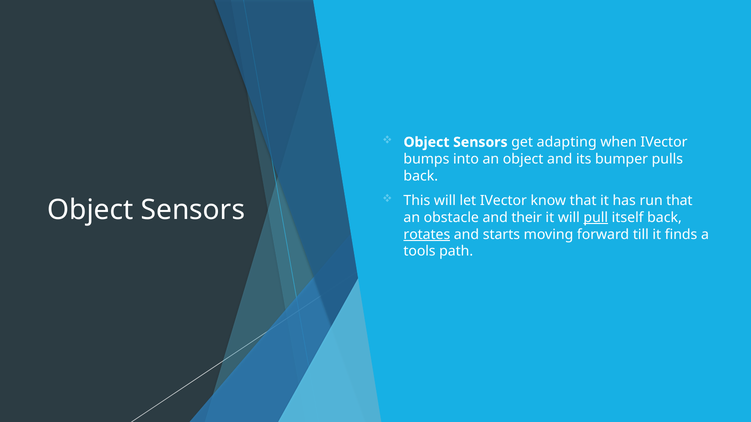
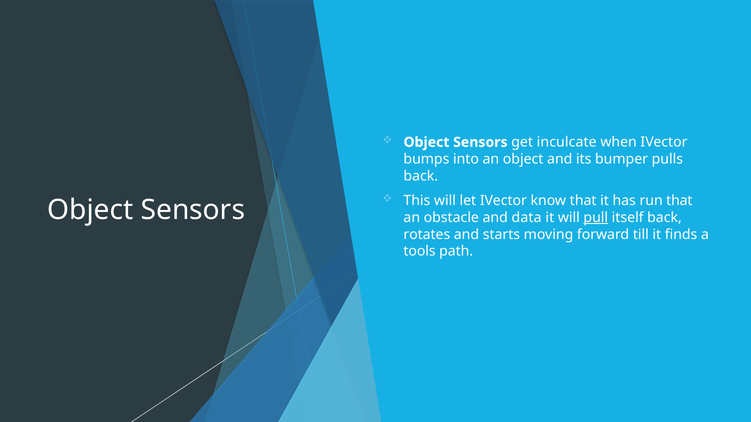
adapting: adapting -> inculcate
their: their -> data
rotates underline: present -> none
